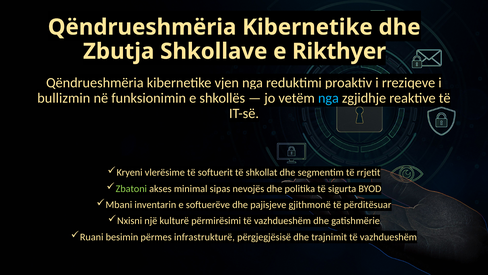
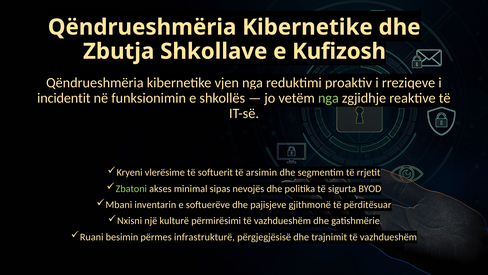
Rikthyer: Rikthyer -> Kufizosh
bullizmin: bullizmin -> incidentit
nga at (328, 98) colour: light blue -> light green
shkollat: shkollat -> arsimin
